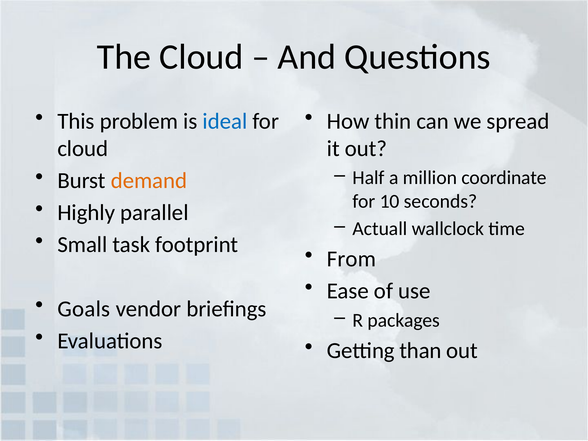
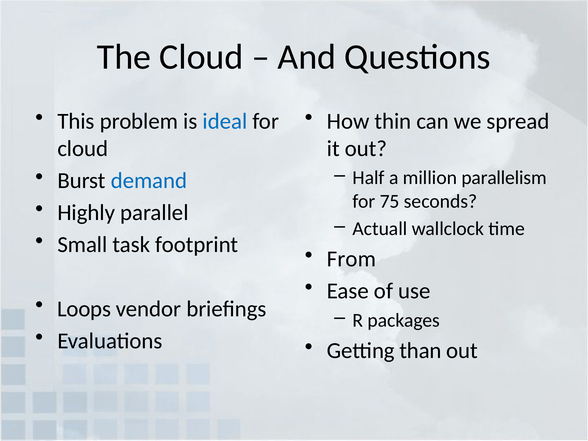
coordinate: coordinate -> parallelism
demand colour: orange -> blue
10: 10 -> 75
Goals: Goals -> Loops
